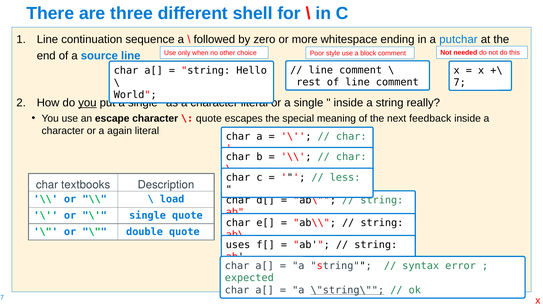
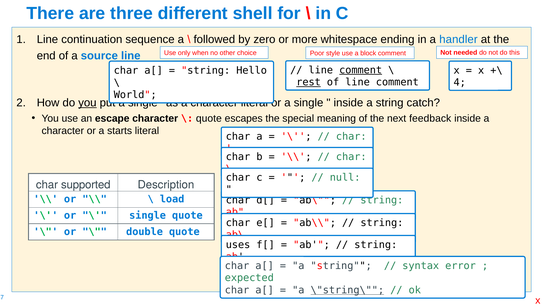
putchar: putchar -> handler
comment at (361, 70) underline: none -> present
rest underline: none -> present
7: 7 -> 4
really: really -> catch
again: again -> starts
less: less -> null
textbooks: textbooks -> supported
